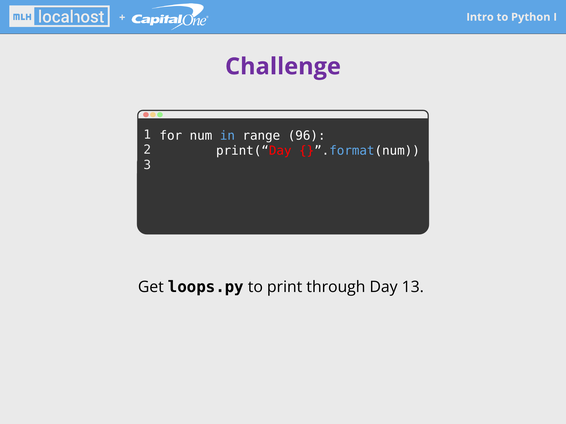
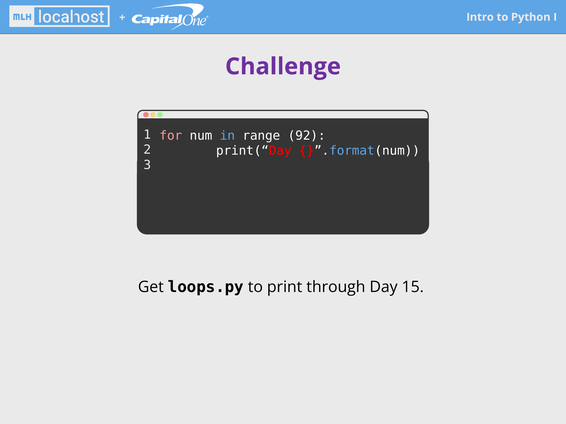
for colour: white -> pink
96: 96 -> 92
13: 13 -> 15
